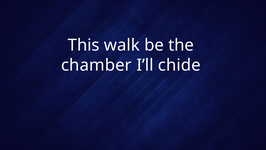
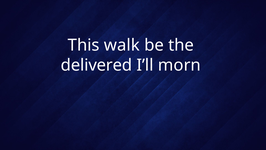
chamber: chamber -> delivered
chide: chide -> morn
